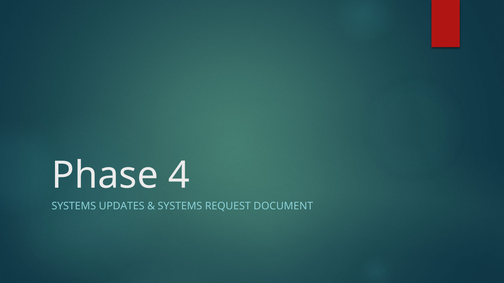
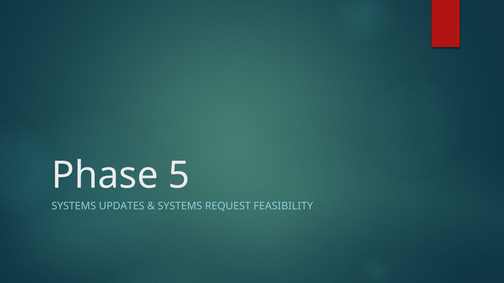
4: 4 -> 5
DOCUMENT: DOCUMENT -> FEASIBILITY
